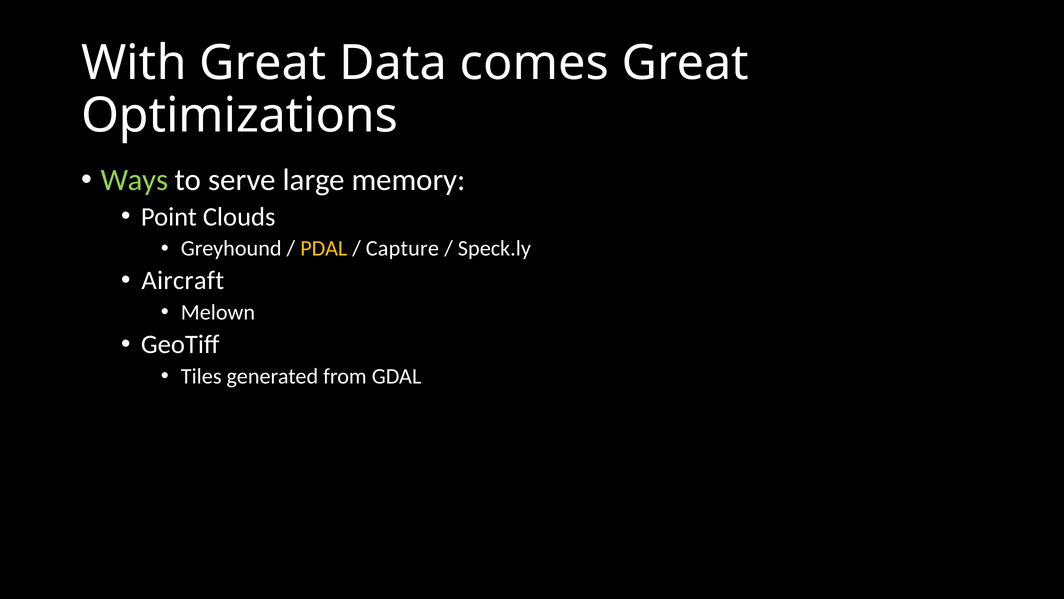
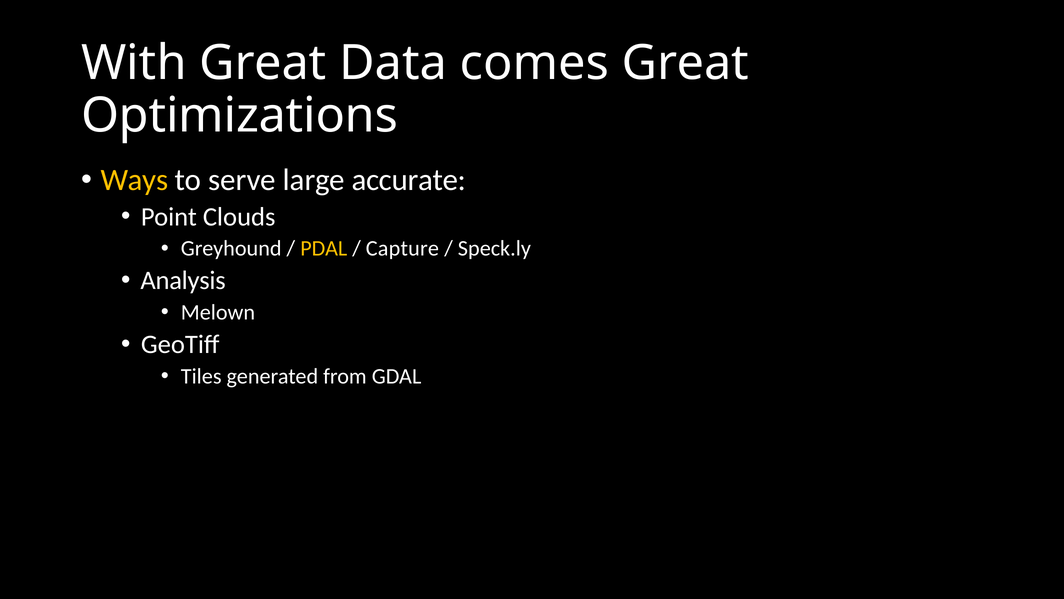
Ways colour: light green -> yellow
memory: memory -> accurate
Aircraft: Aircraft -> Analysis
